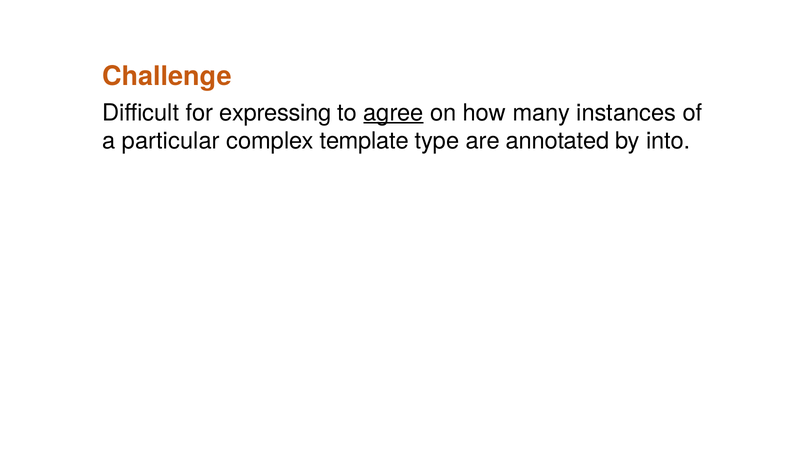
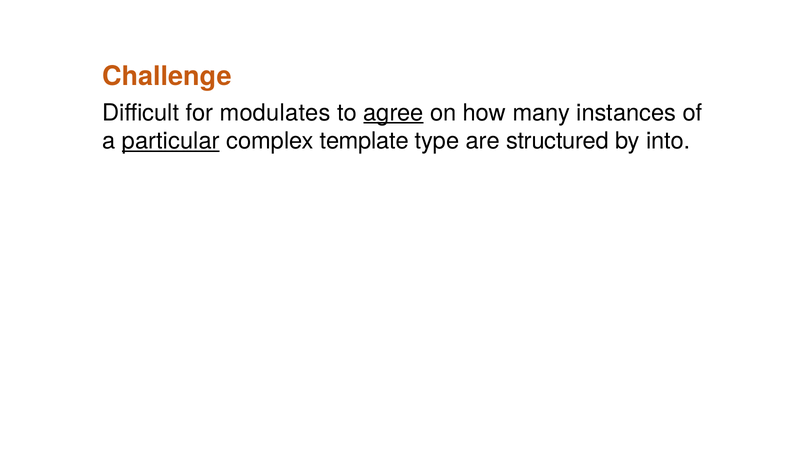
expressing: expressing -> modulates
particular underline: none -> present
annotated: annotated -> structured
